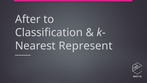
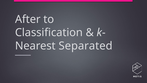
Represent: Represent -> Separated
